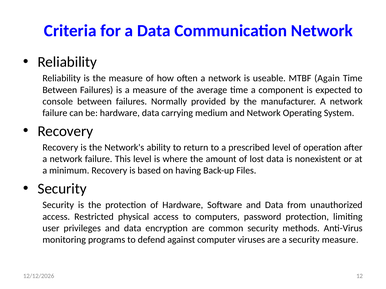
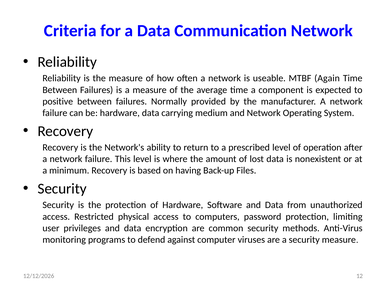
console: console -> positive
